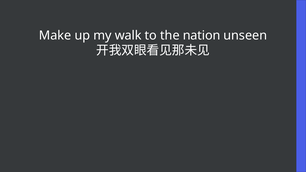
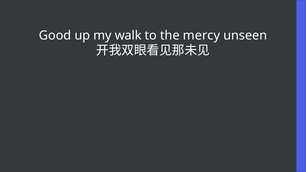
Make: Make -> Good
nation: nation -> mercy
